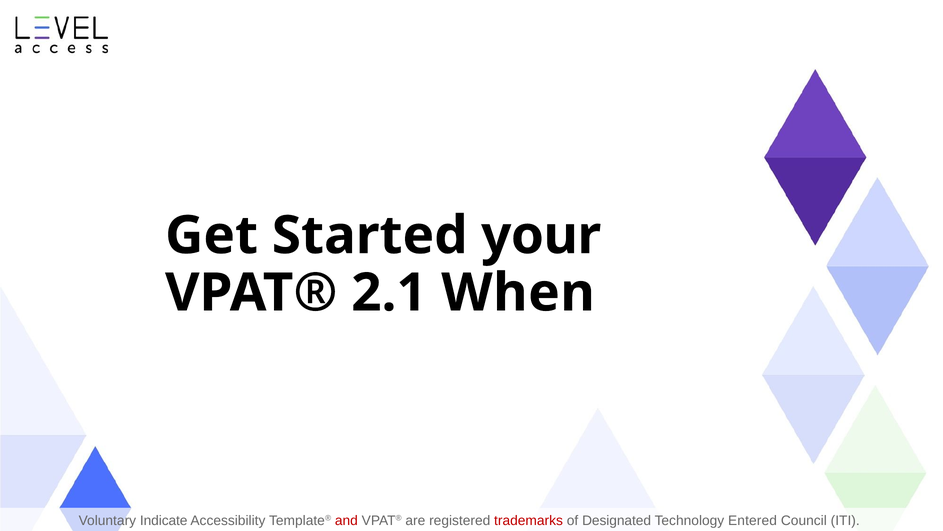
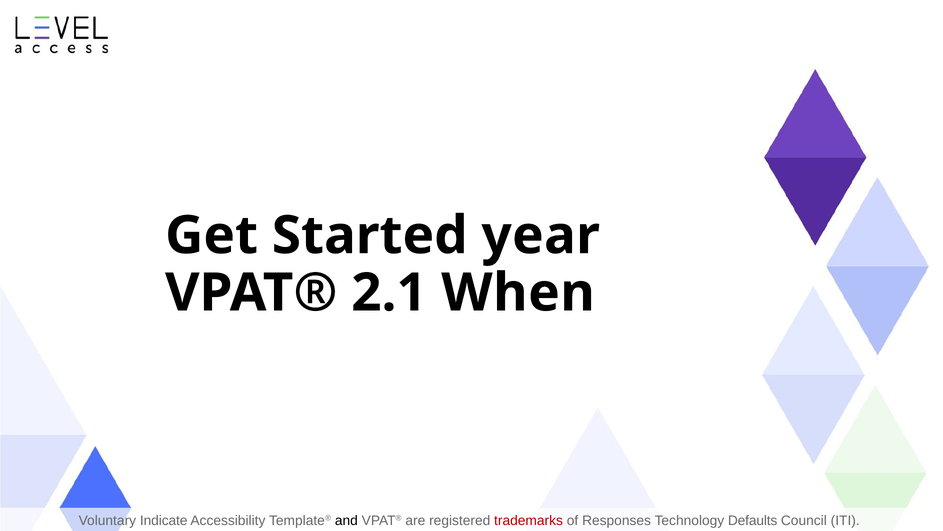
your: your -> year
and colour: red -> black
Designated: Designated -> Responses
Entered: Entered -> Defaults
